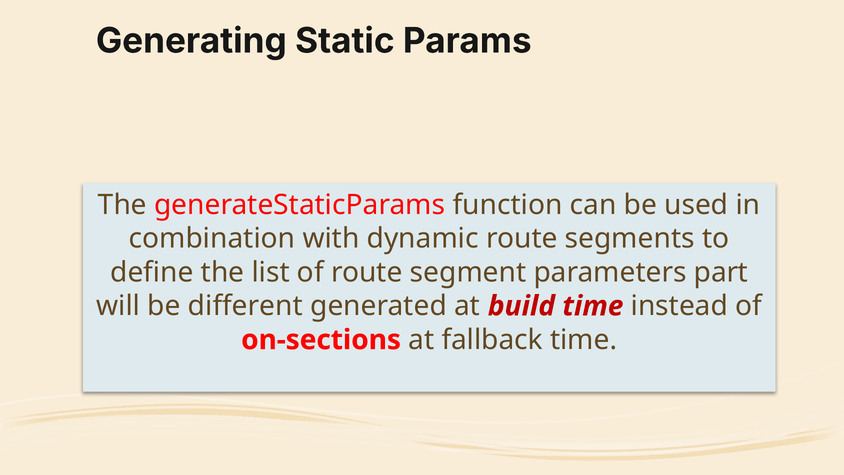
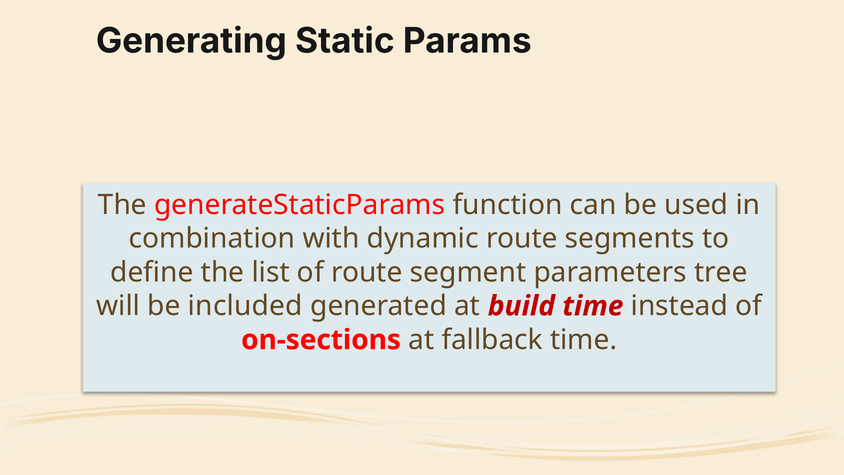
part: part -> tree
different: different -> included
